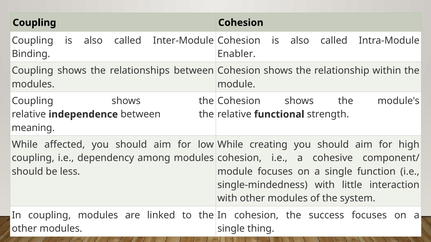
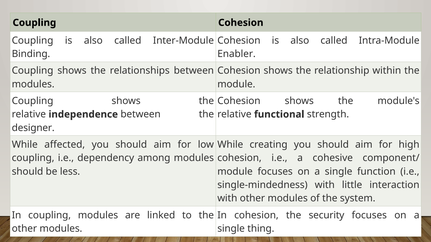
meaning: meaning -> designer
success: success -> security
